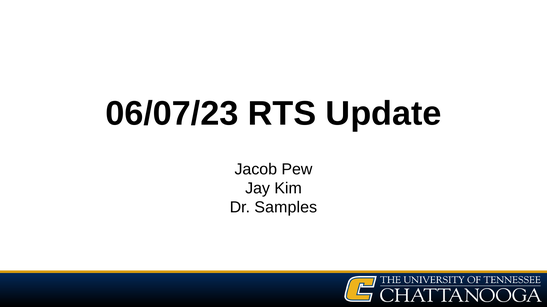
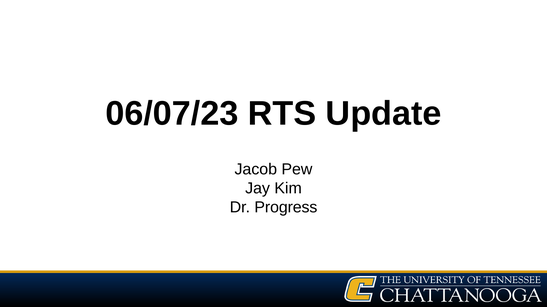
Samples: Samples -> Progress
